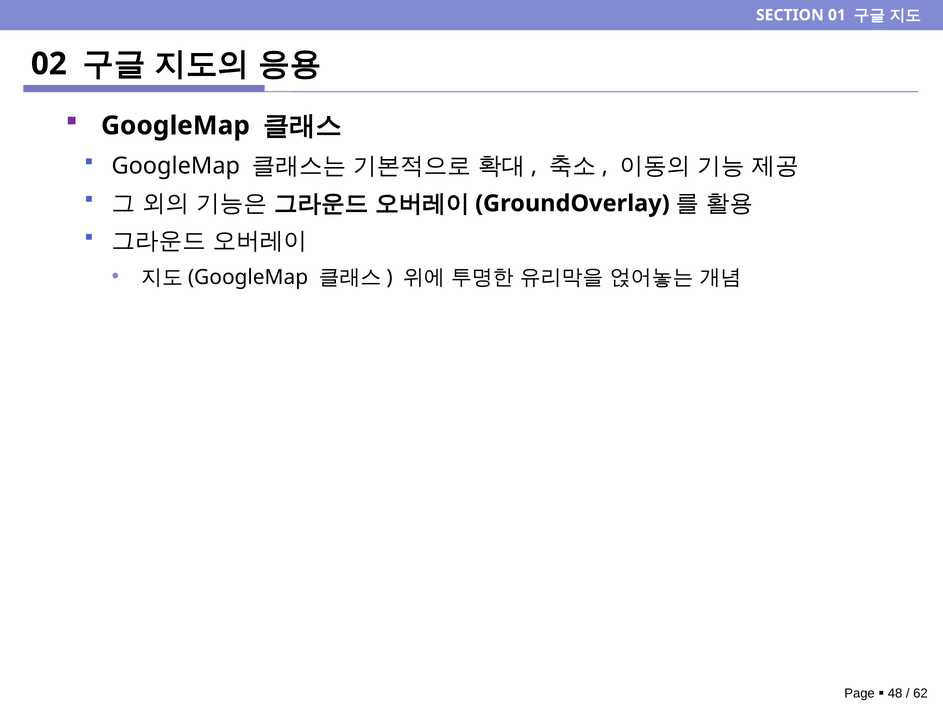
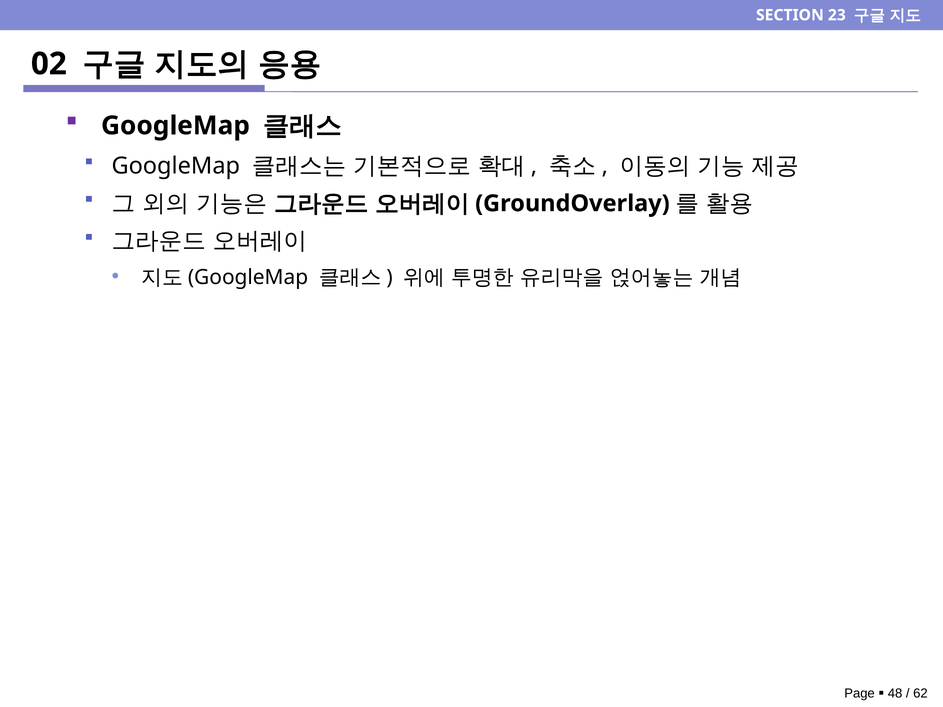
01: 01 -> 23
